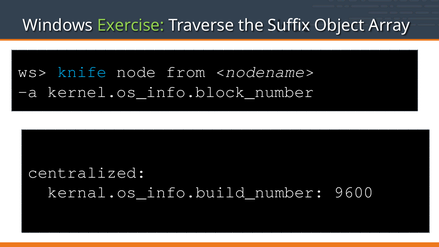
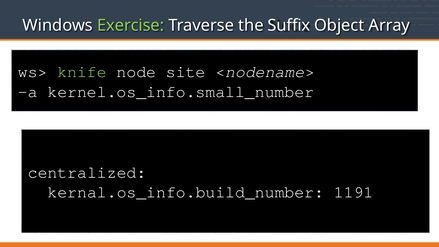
knife colour: light blue -> light green
from: from -> site
kernel.os_info.block_number: kernel.os_info.block_number -> kernel.os_info.small_number
9600: 9600 -> 1191
